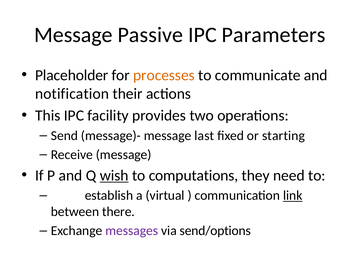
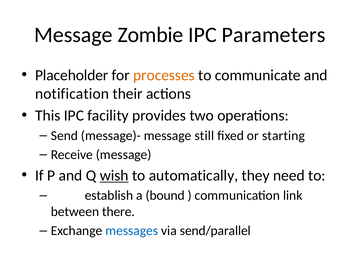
Passive: Passive -> Zombie
last: last -> still
computations: computations -> automatically
virtual: virtual -> bound
link underline: present -> none
messages colour: purple -> blue
send/options: send/options -> send/parallel
